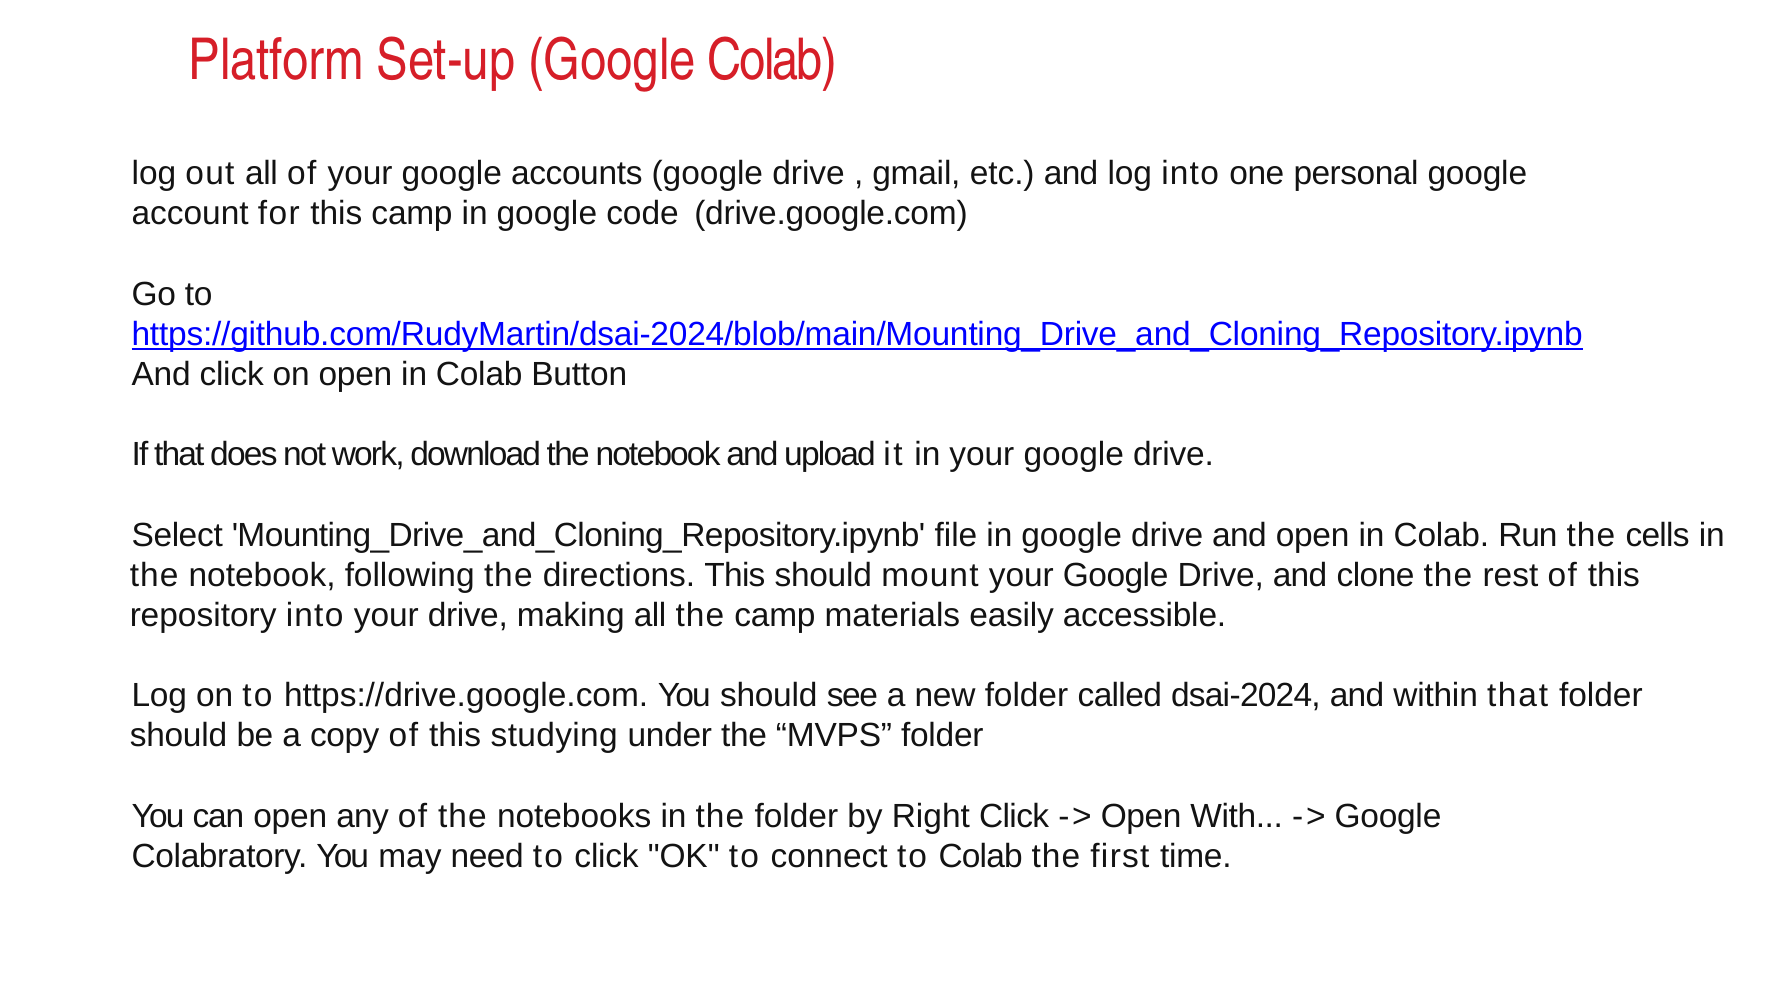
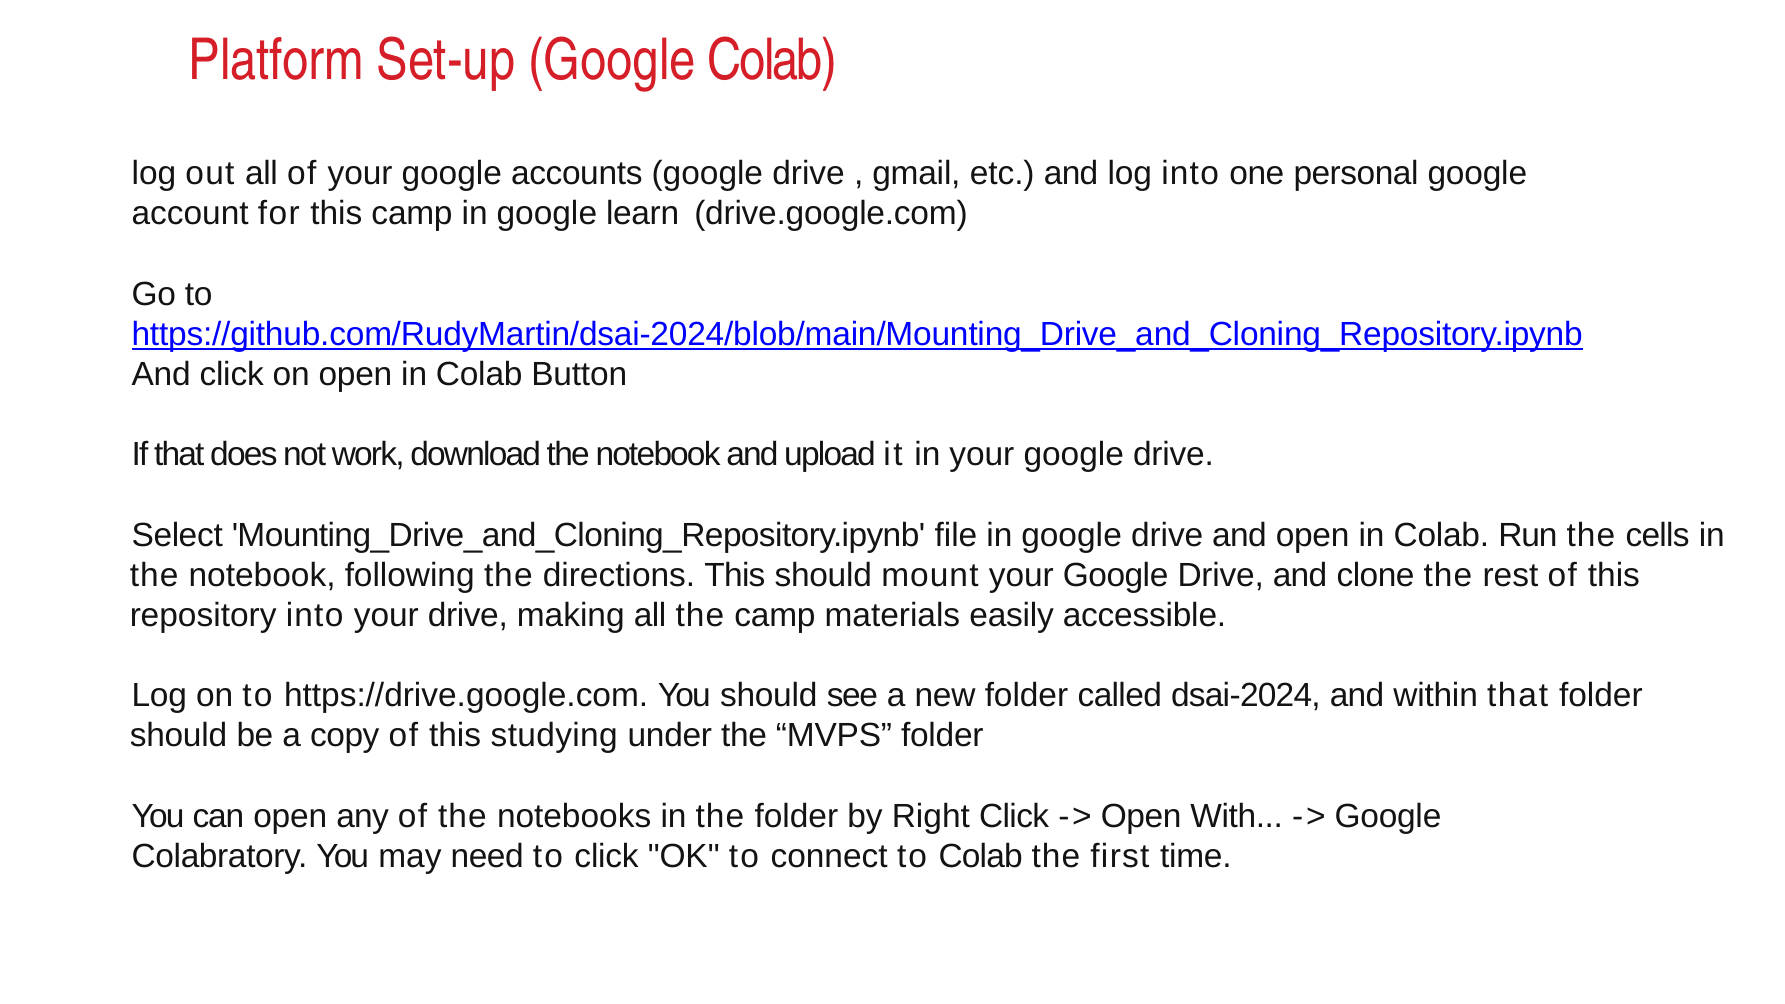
code: code -> learn
